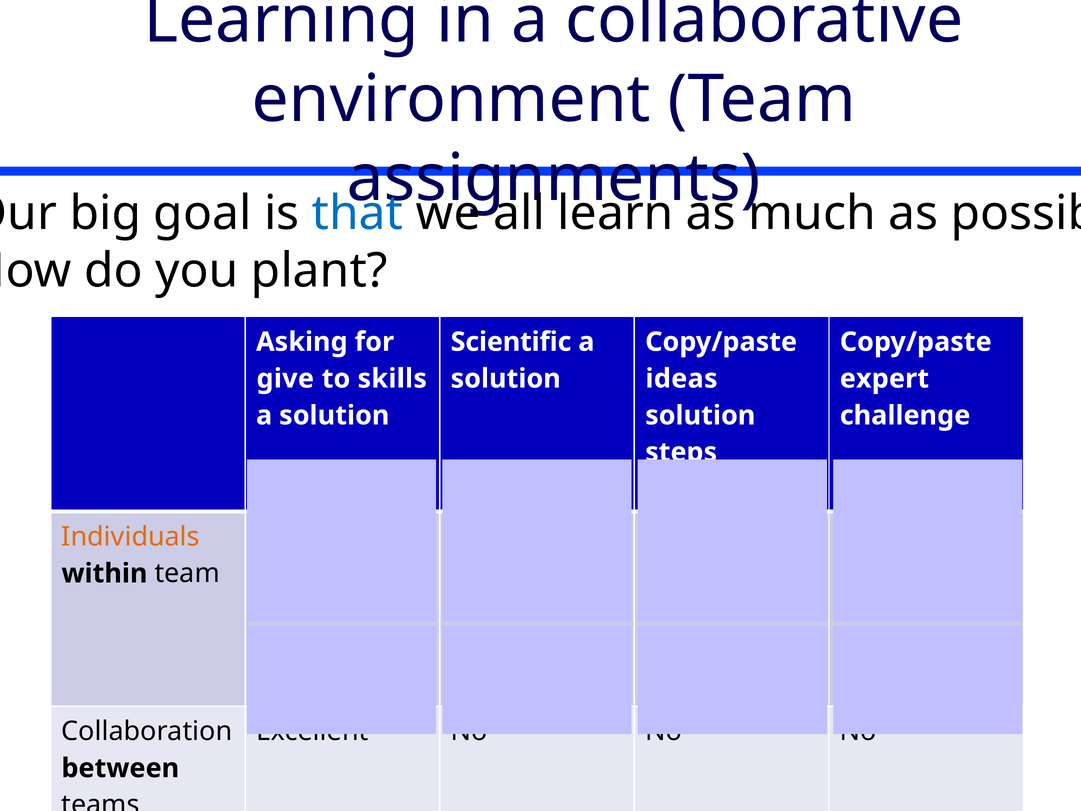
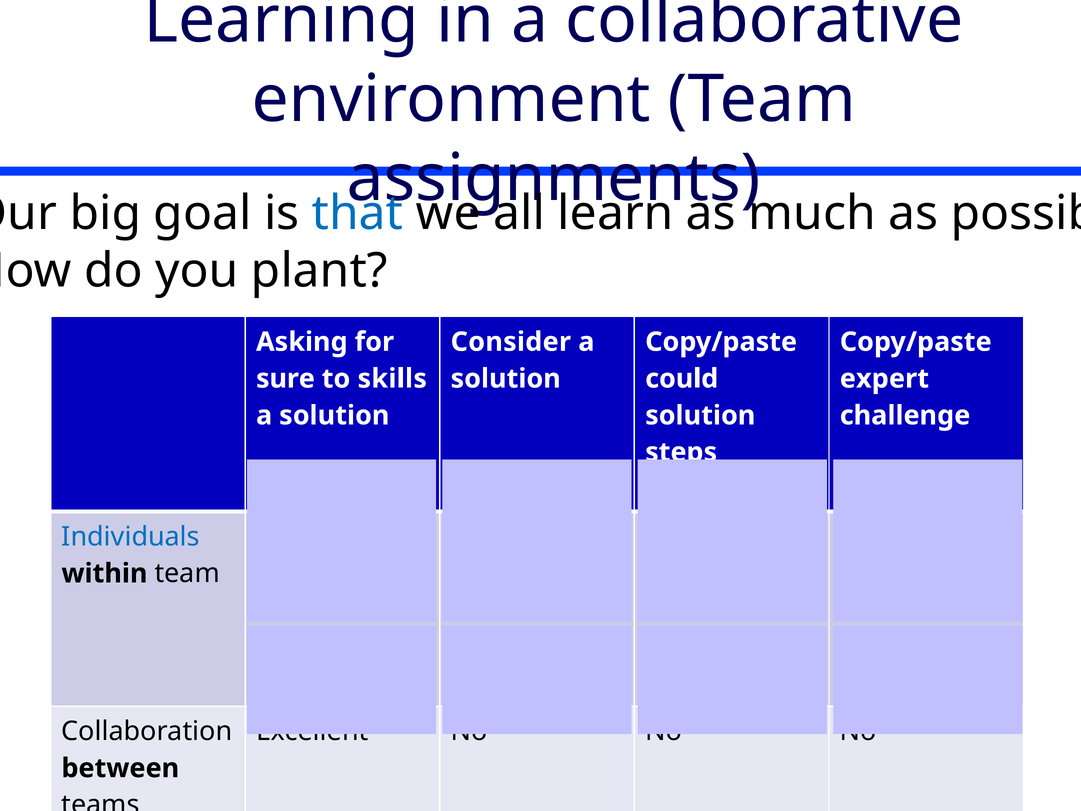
Scientific: Scientific -> Consider
give: give -> sure
ideas: ideas -> could
Individuals colour: orange -> blue
